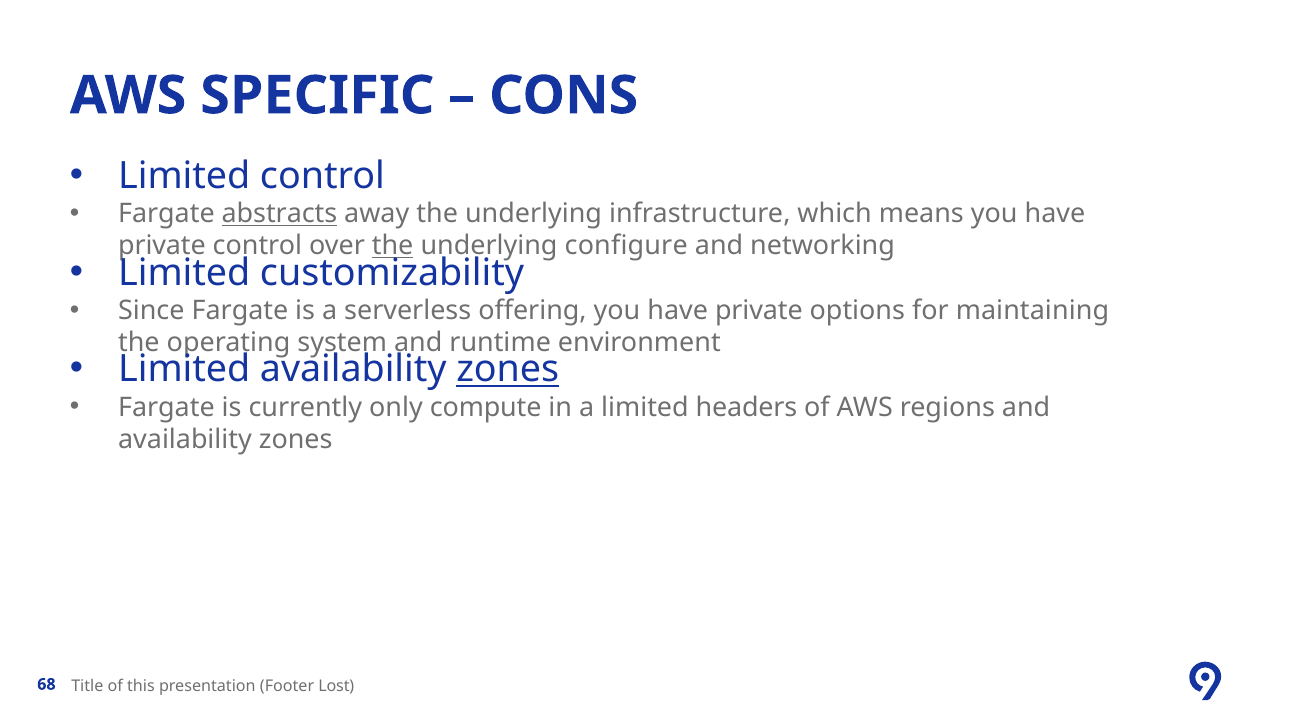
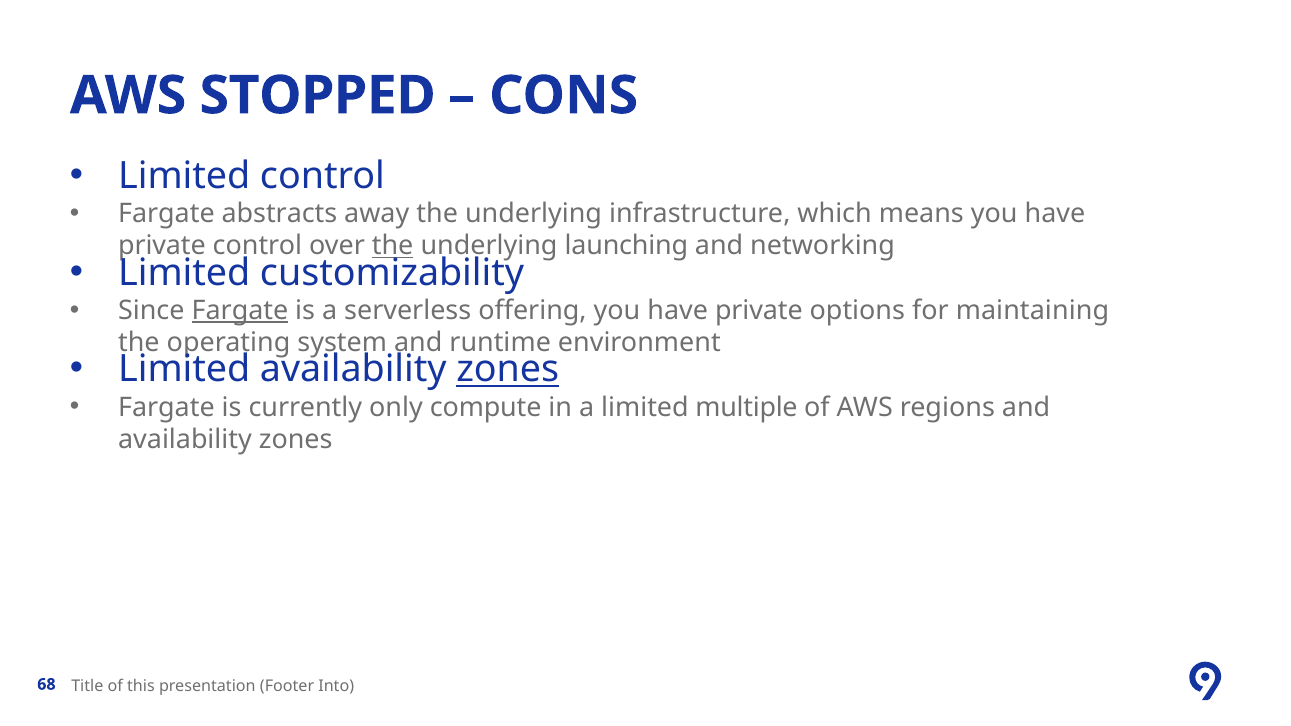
SPECIFIC: SPECIFIC -> STOPPED
abstracts underline: present -> none
configure: configure -> launching
Fargate at (240, 311) underline: none -> present
headers: headers -> multiple
Lost: Lost -> Into
